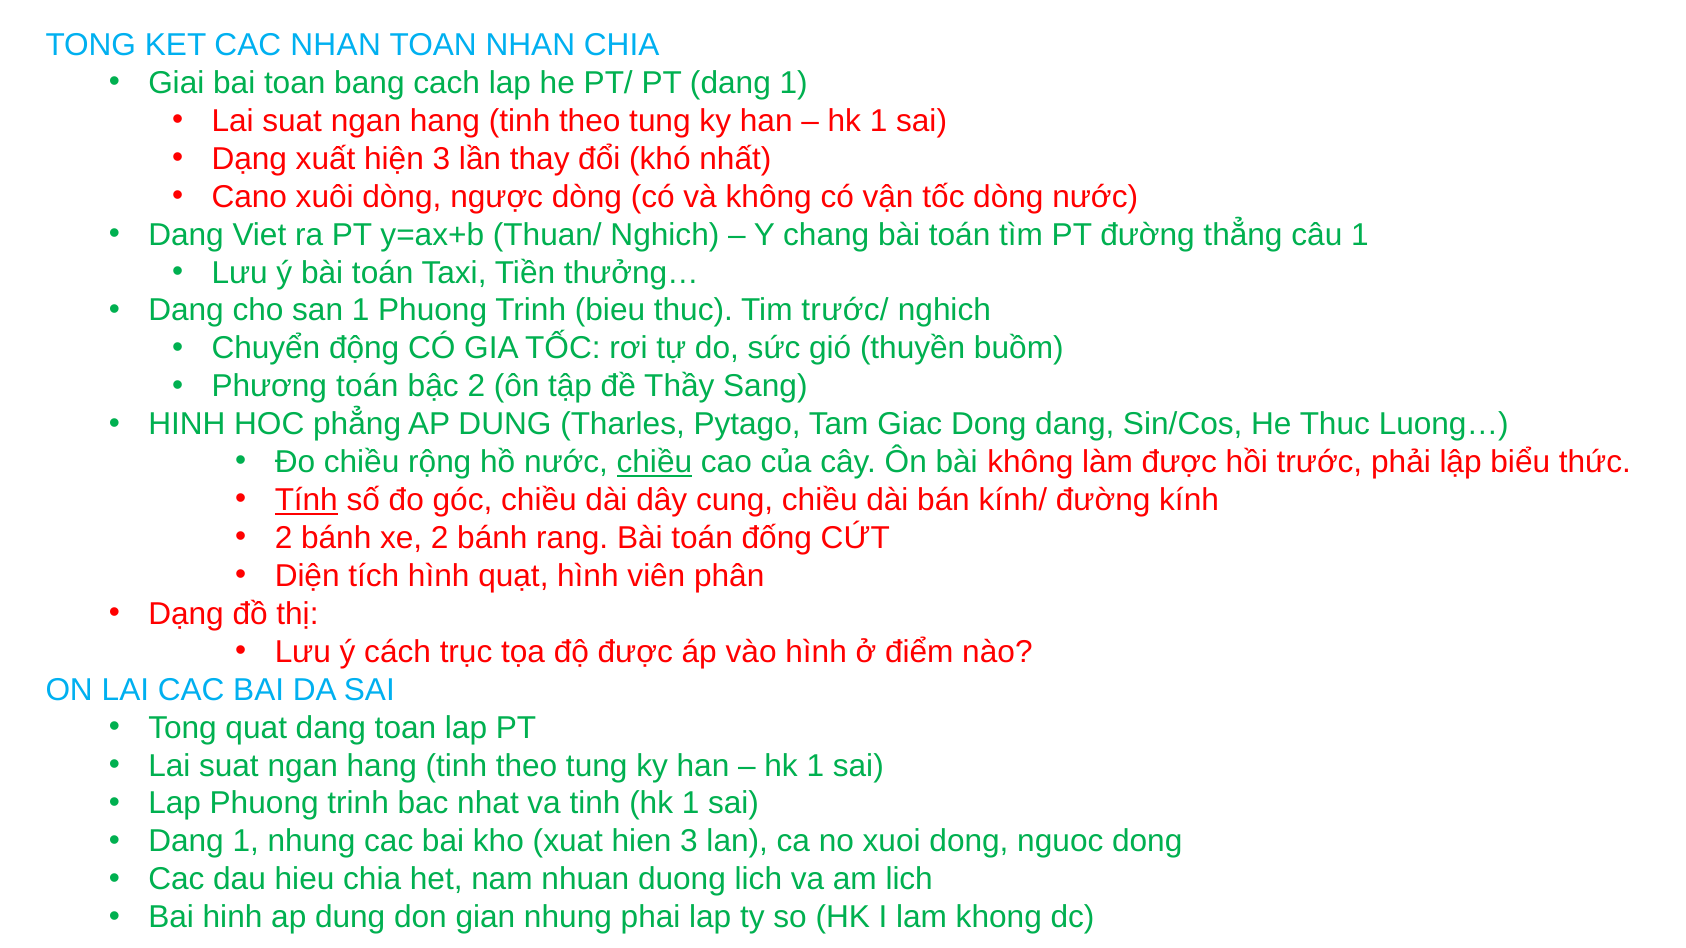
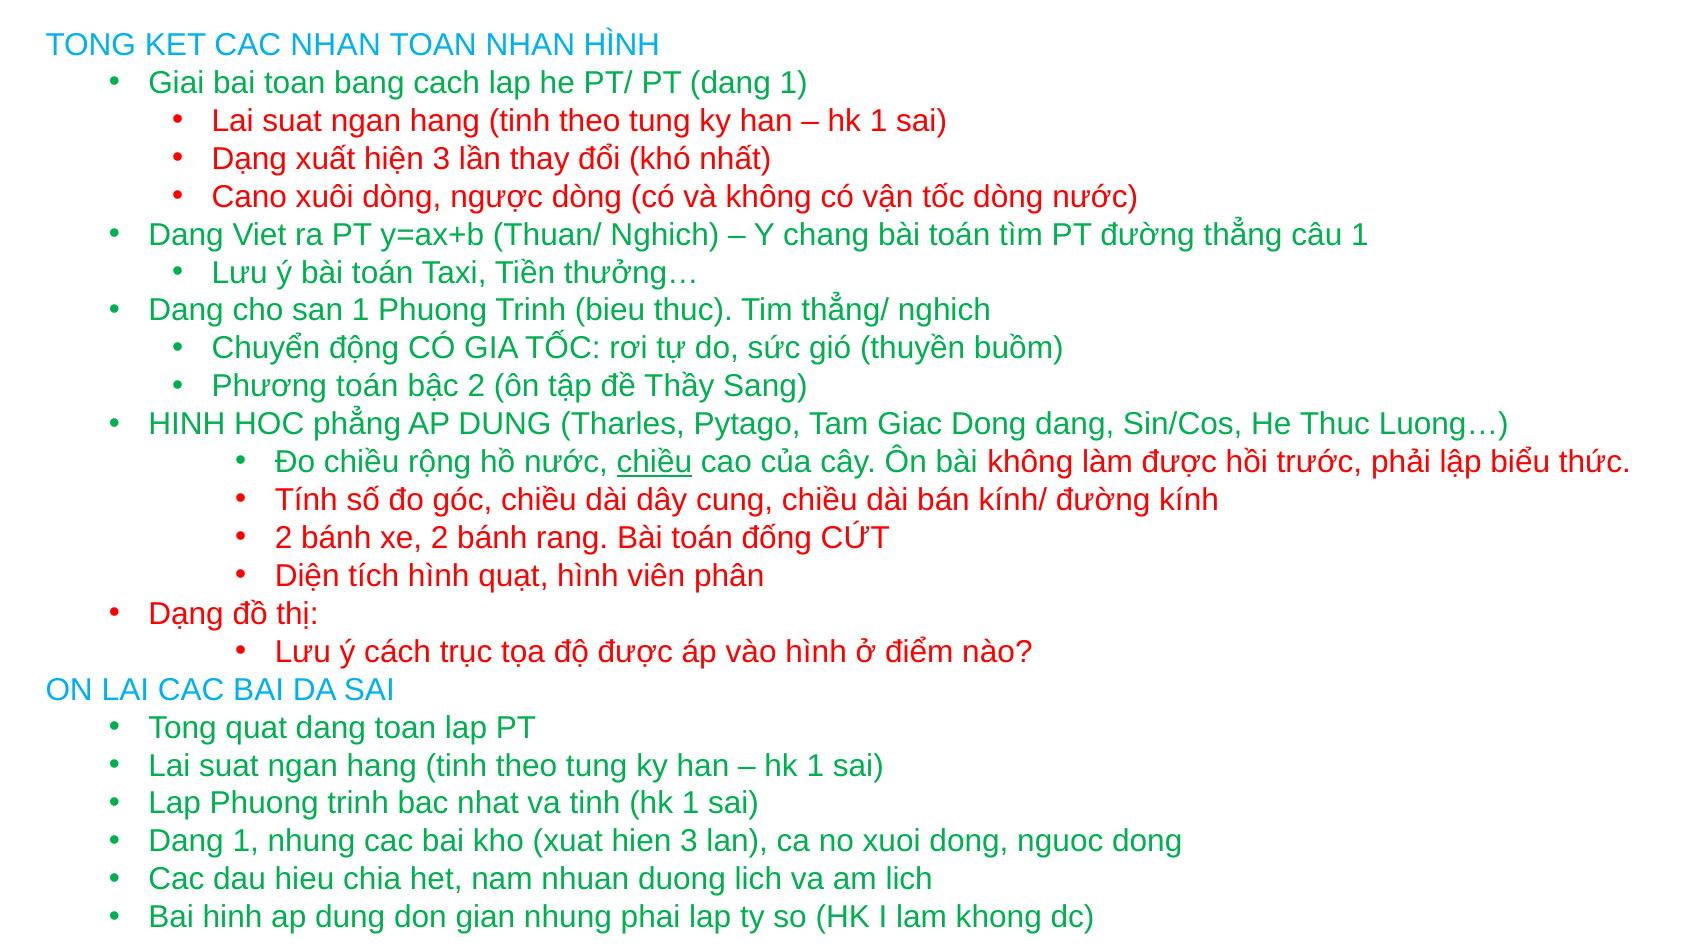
NHAN CHIA: CHIA -> HÌNH
trước/: trước/ -> thẳng/
Tính underline: present -> none
